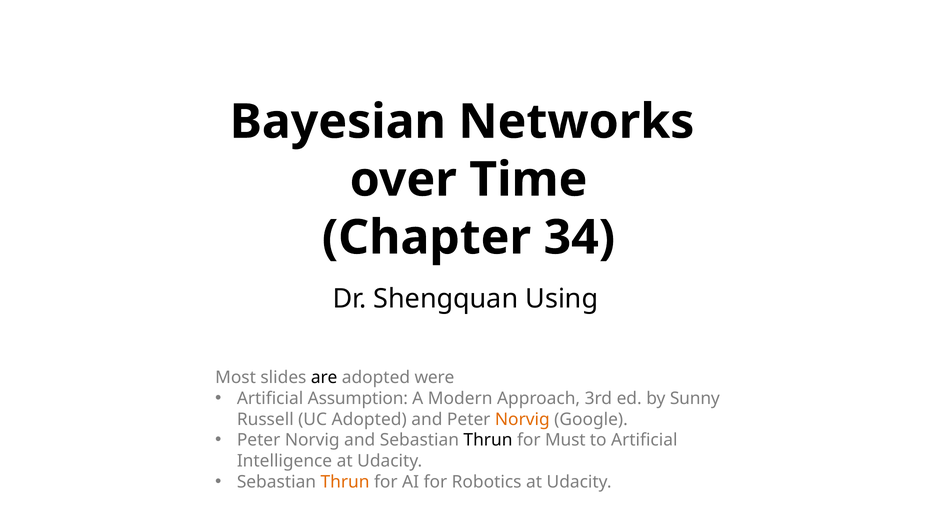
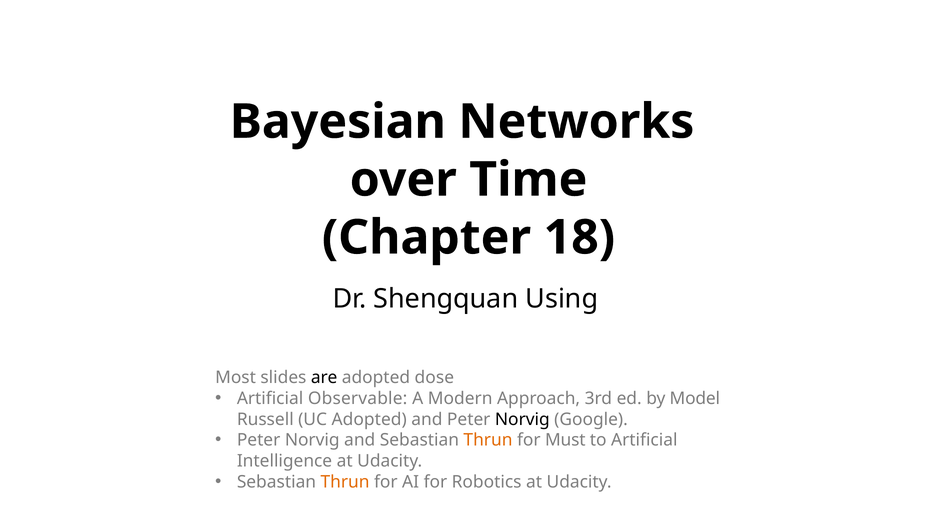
34: 34 -> 18
were: were -> dose
Assumption: Assumption -> Observable
Sunny: Sunny -> Model
Norvig at (522, 419) colour: orange -> black
Thrun at (488, 440) colour: black -> orange
